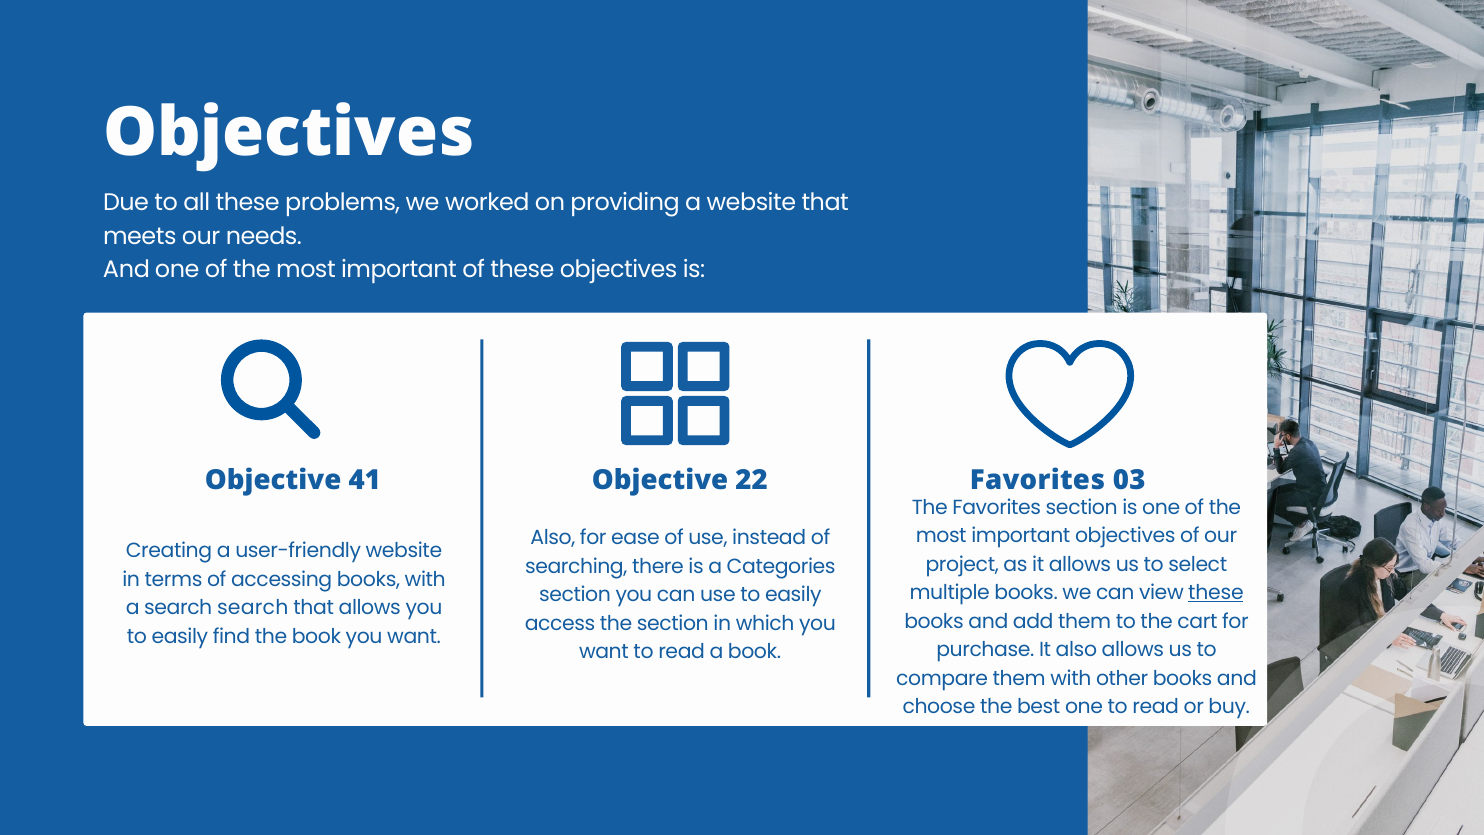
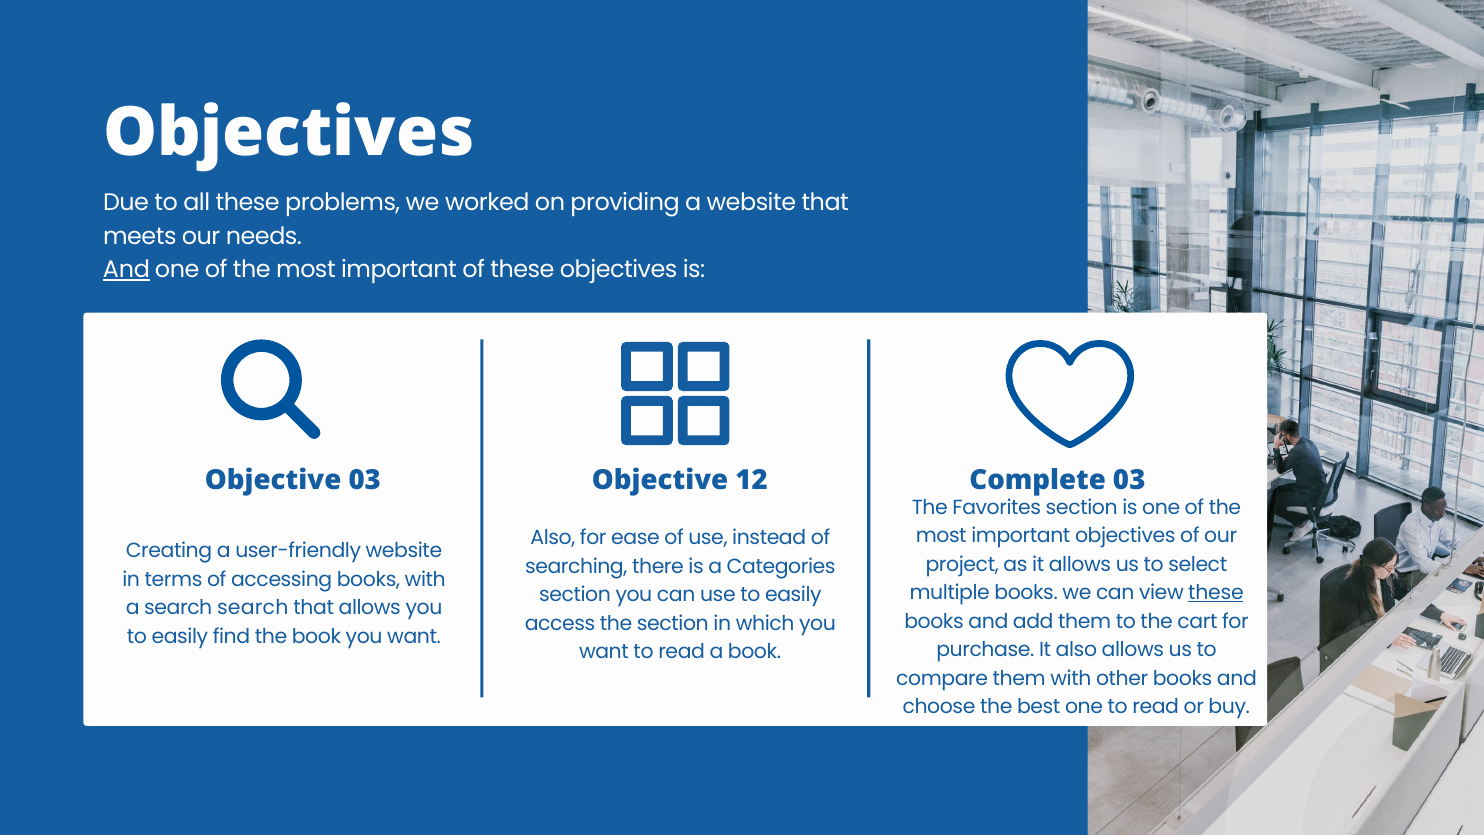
And at (126, 270) underline: none -> present
Objective 41: 41 -> 03
22: 22 -> 12
Favorites at (1037, 481): Favorites -> Complete
